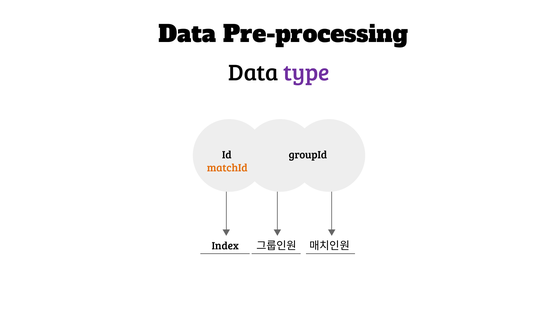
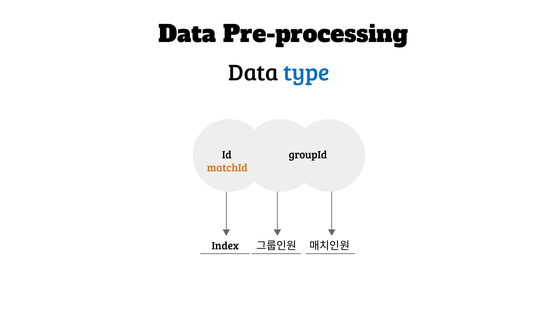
type colour: purple -> blue
